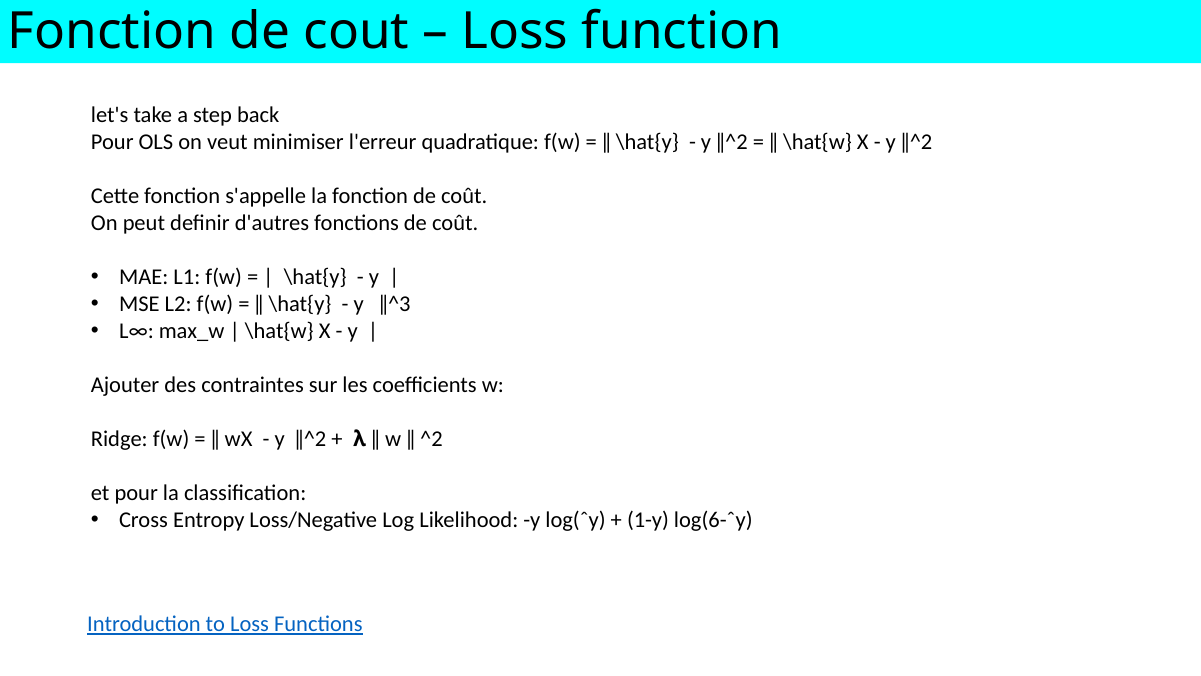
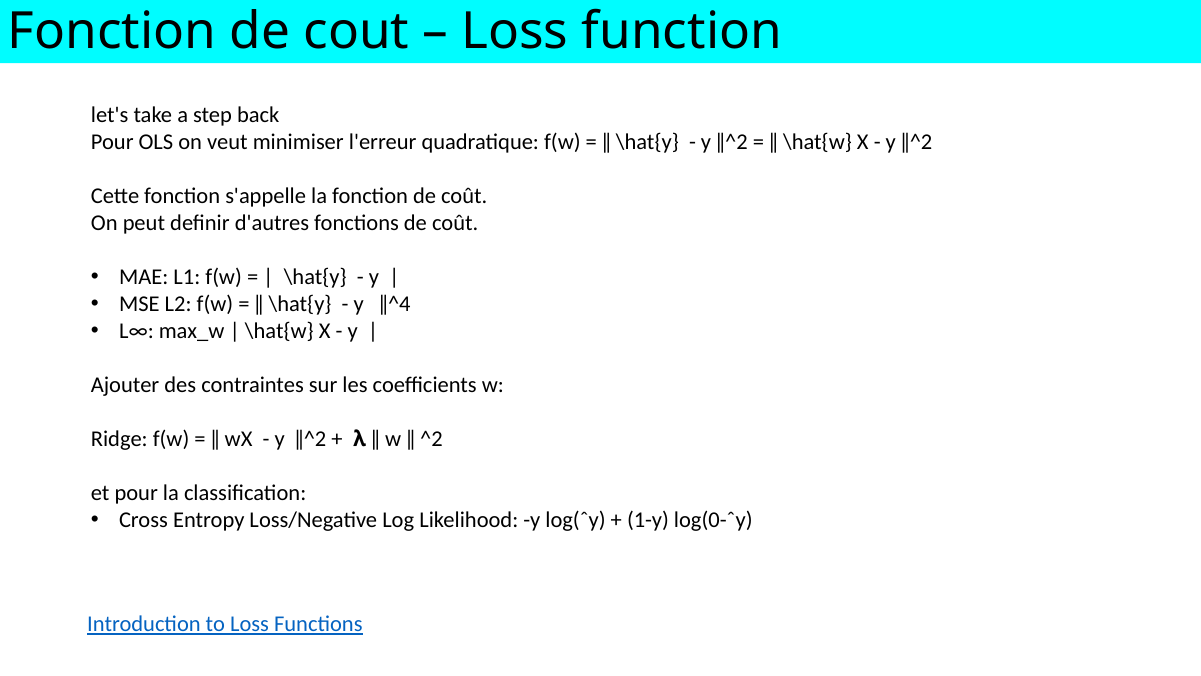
ǁ^3: ǁ^3 -> ǁ^4
log(6-ˆy: log(6-ˆy -> log(0-ˆy
